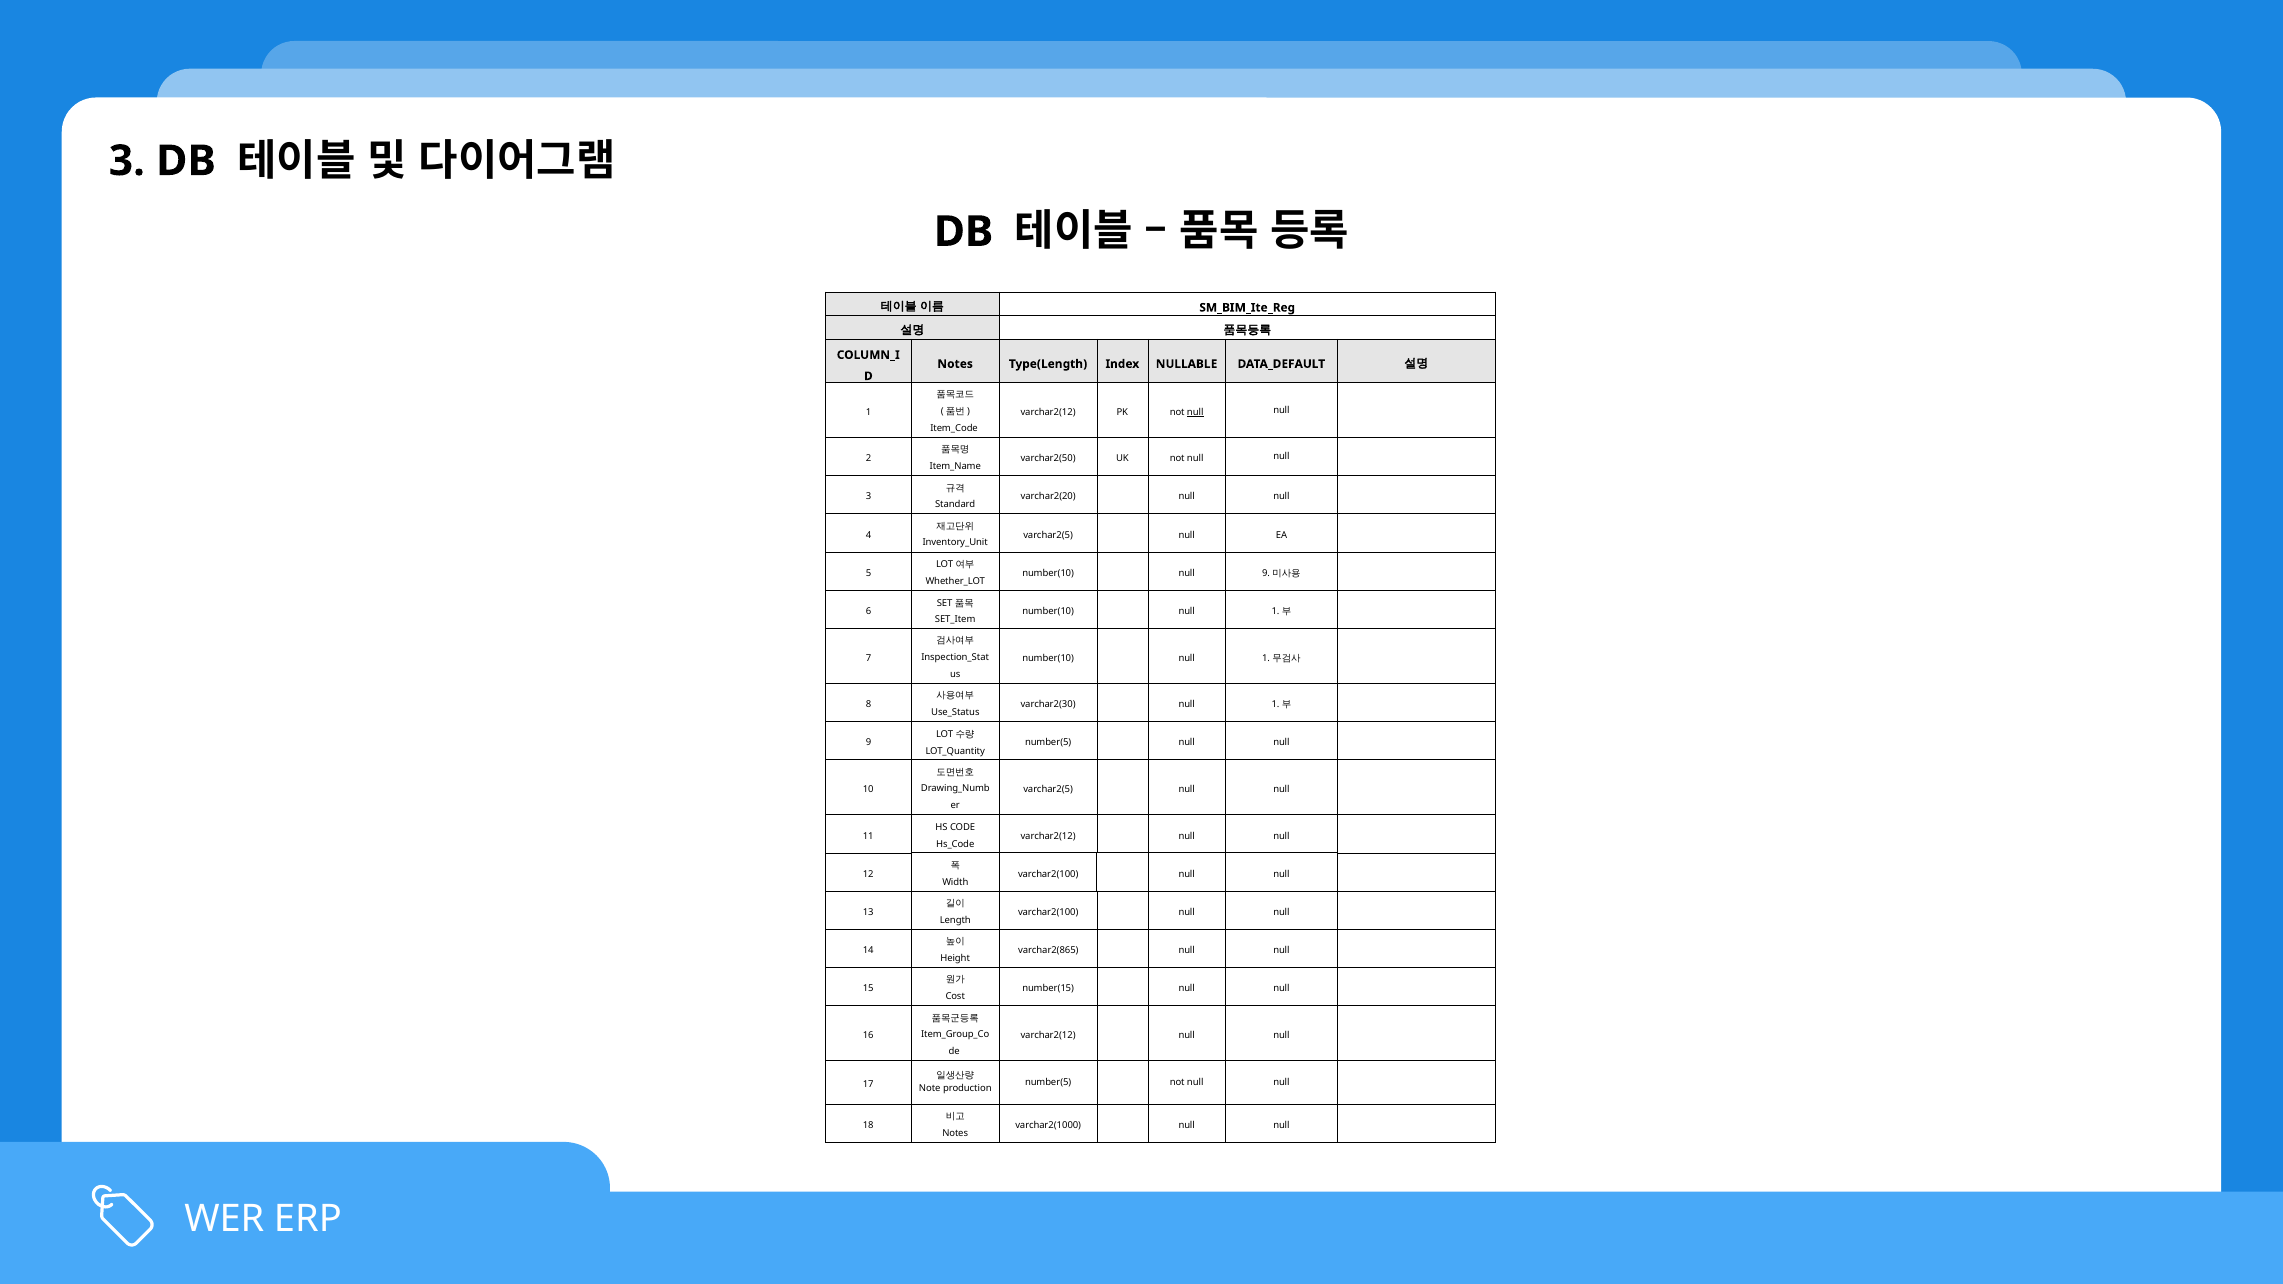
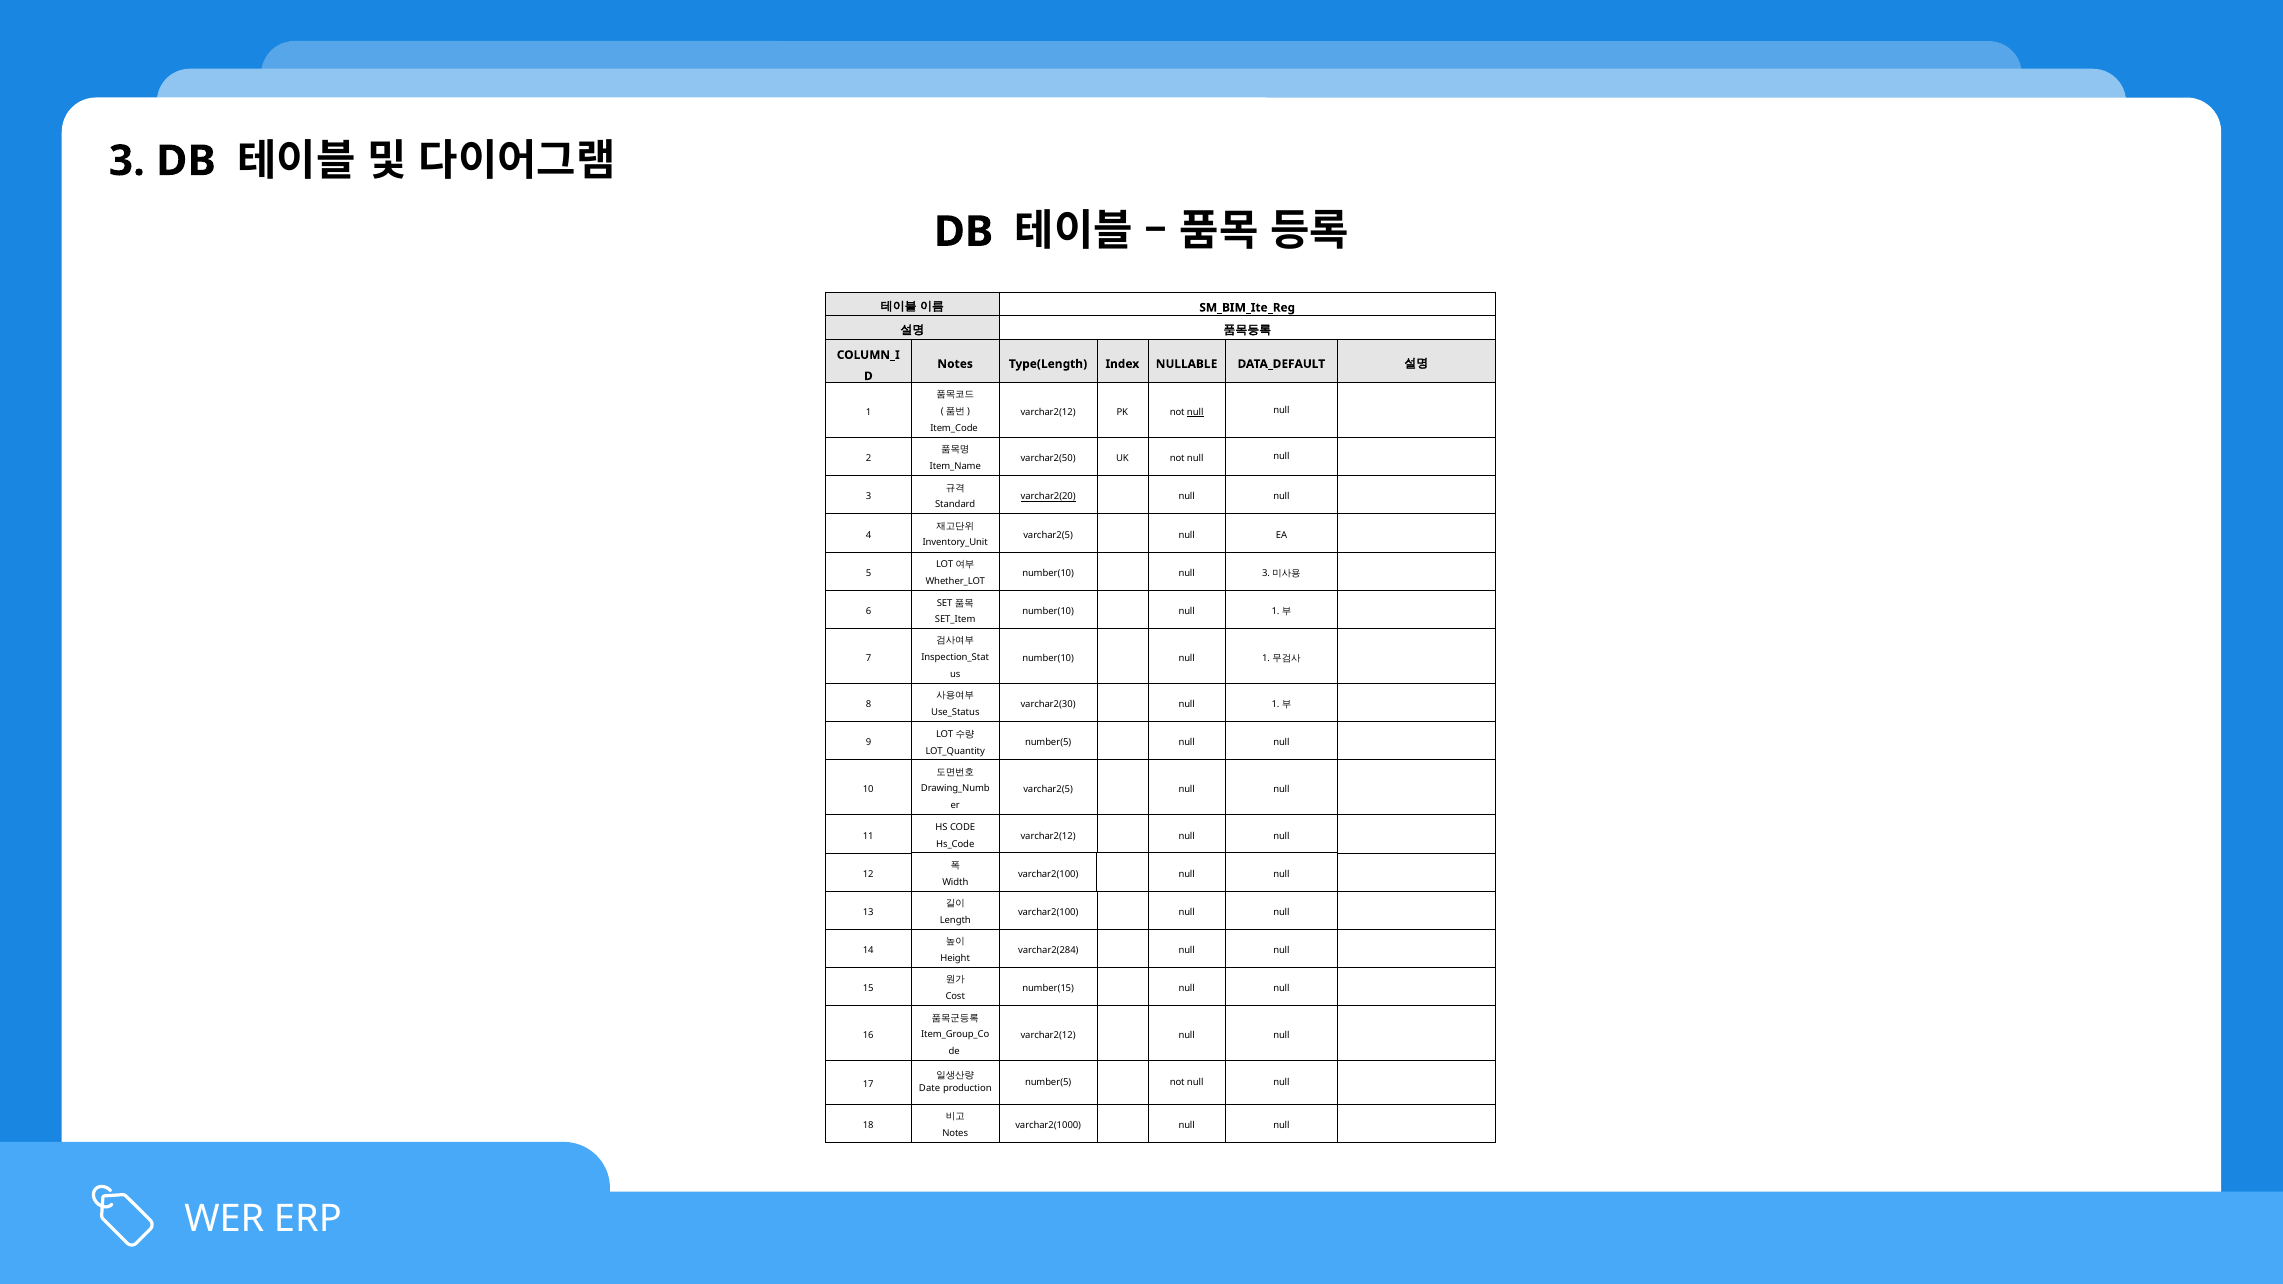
varchar2(20 underline: none -> present
number(10 null 9: 9 -> 3
varchar2(865: varchar2(865 -> varchar2(284
Note: Note -> Date
